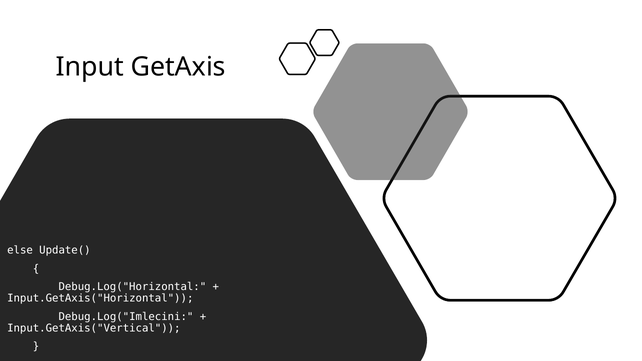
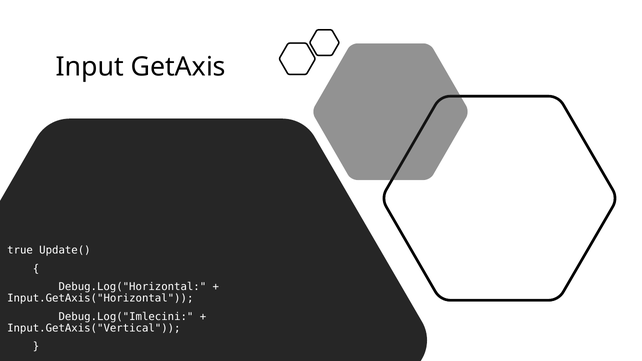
else: else -> true
